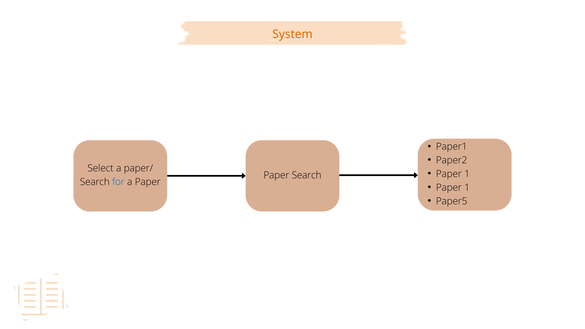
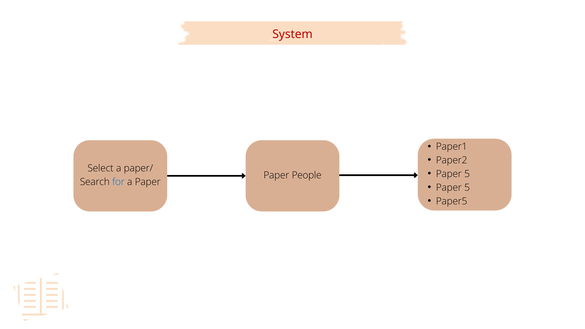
System colour: orange -> red
1 at (467, 174): 1 -> 5
Paper Search: Search -> People
1 at (467, 188): 1 -> 5
